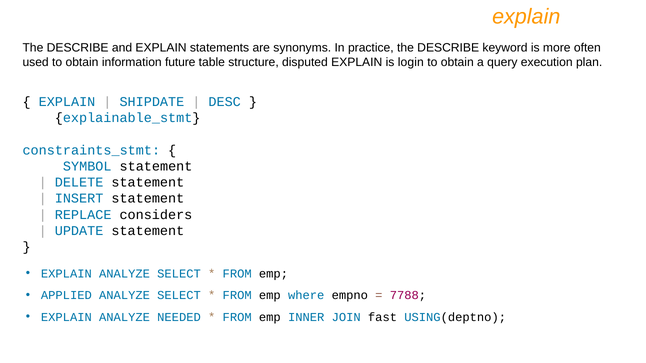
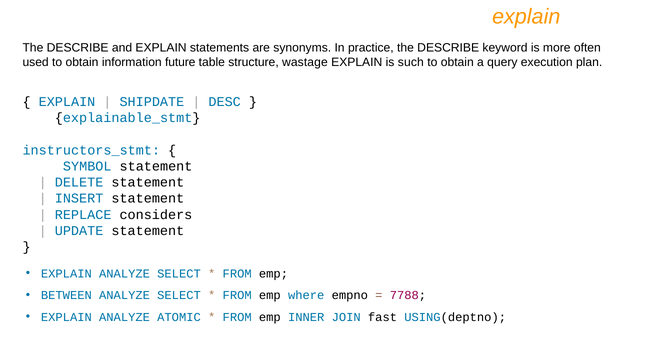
disputed: disputed -> wastage
login: login -> such
constraints_stmt: constraints_stmt -> instructors_stmt
APPLIED: APPLIED -> BETWEEN
NEEDED: NEEDED -> ATOMIC
